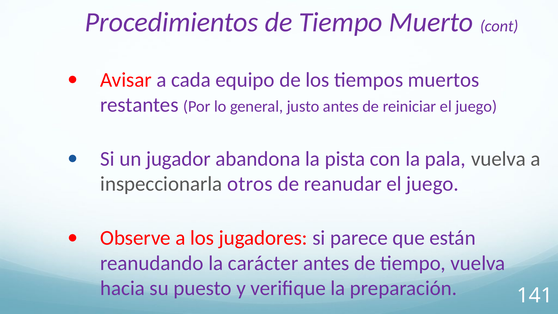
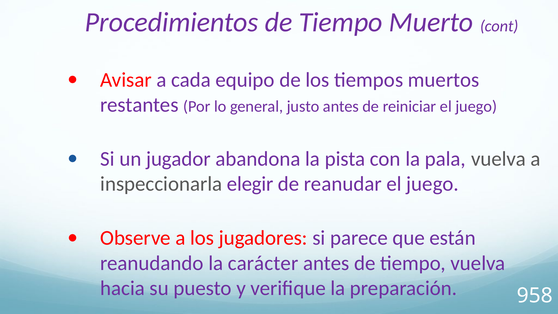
otros: otros -> elegir
141: 141 -> 958
